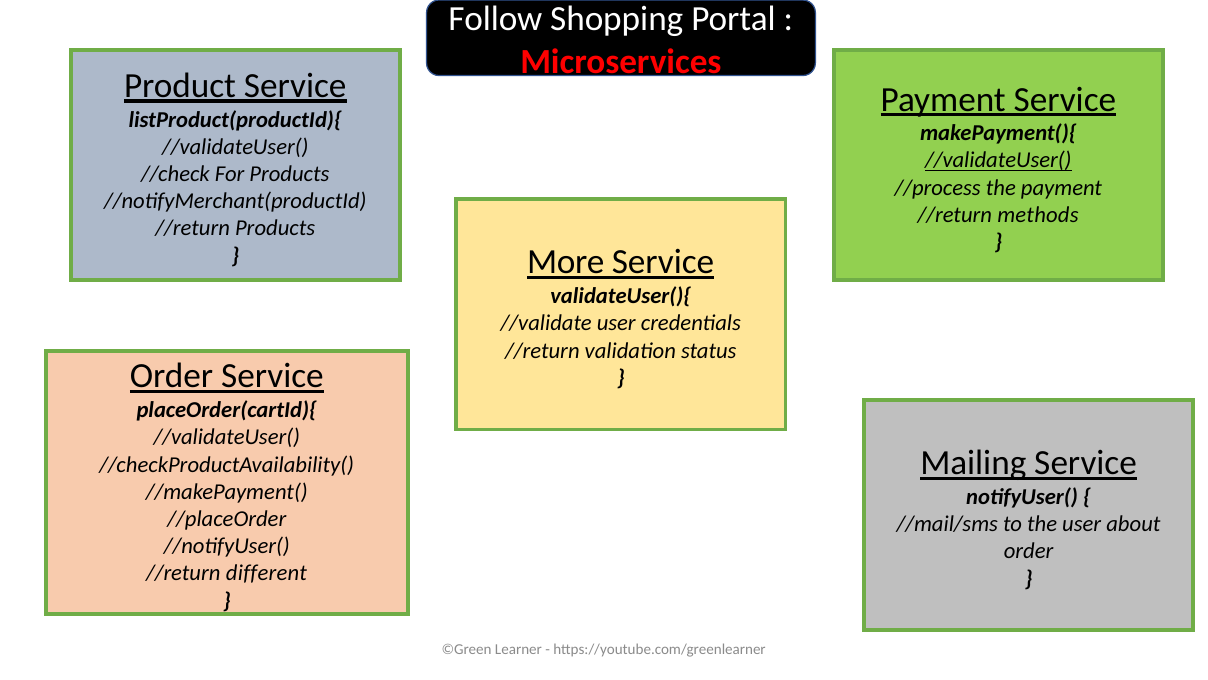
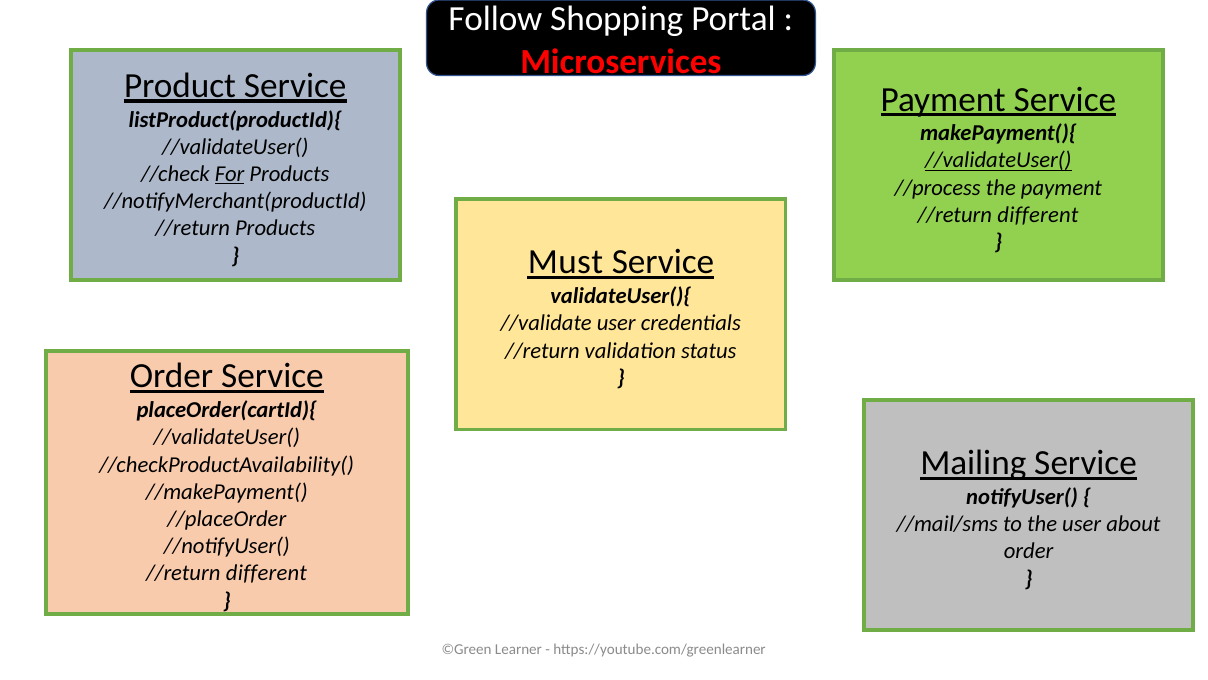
For underline: none -> present
methods at (1038, 215): methods -> different
More: More -> Must
